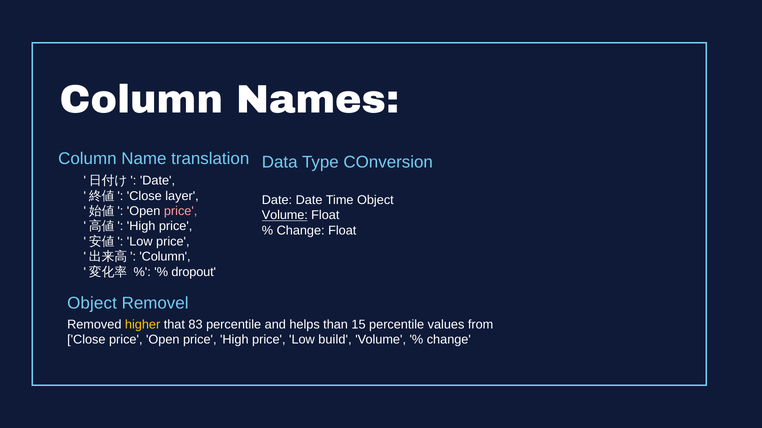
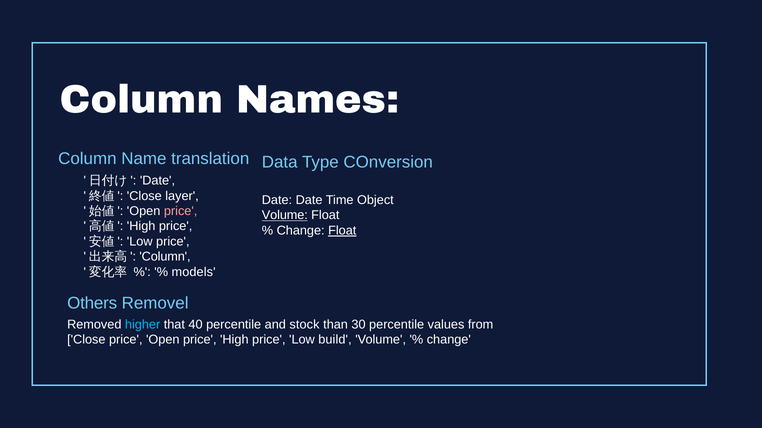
Float at (342, 231) underline: none -> present
dropout: dropout -> models
Object at (92, 304): Object -> Others
higher colour: yellow -> light blue
83: 83 -> 40
helps: helps -> stock
15: 15 -> 30
